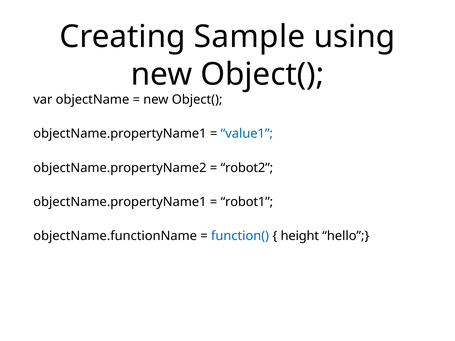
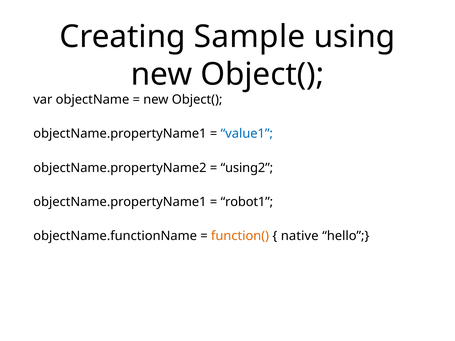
robot2: robot2 -> using2
function( colour: blue -> orange
height: height -> native
